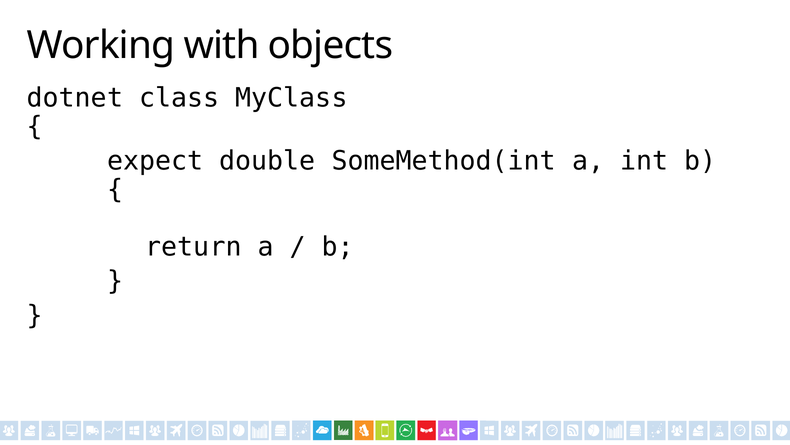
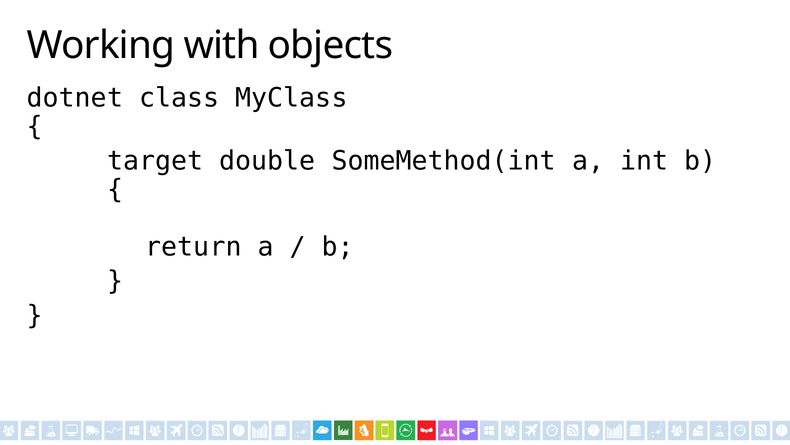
expect: expect -> target
